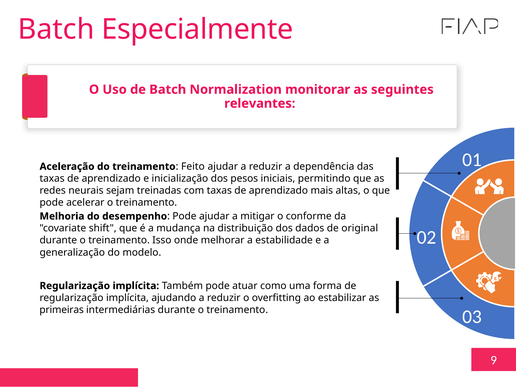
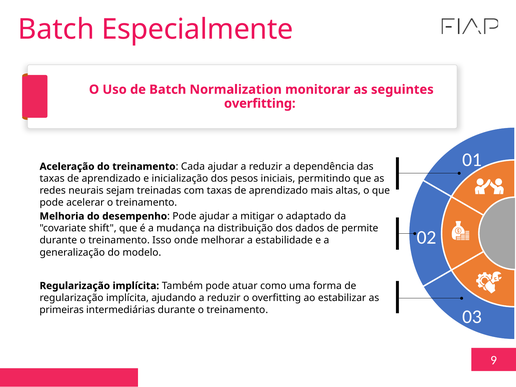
relevantes at (260, 103): relevantes -> overfitting
Feito: Feito -> Cada
conforme: conforme -> adaptado
original: original -> permite
